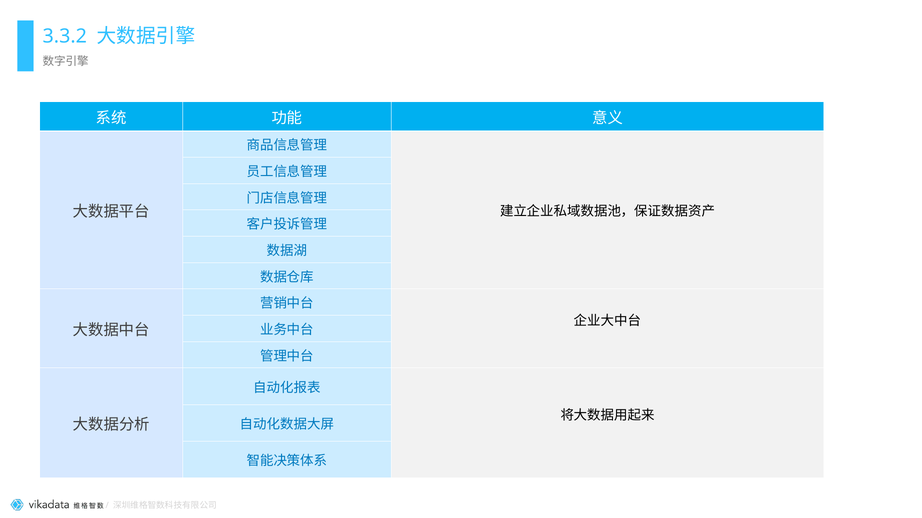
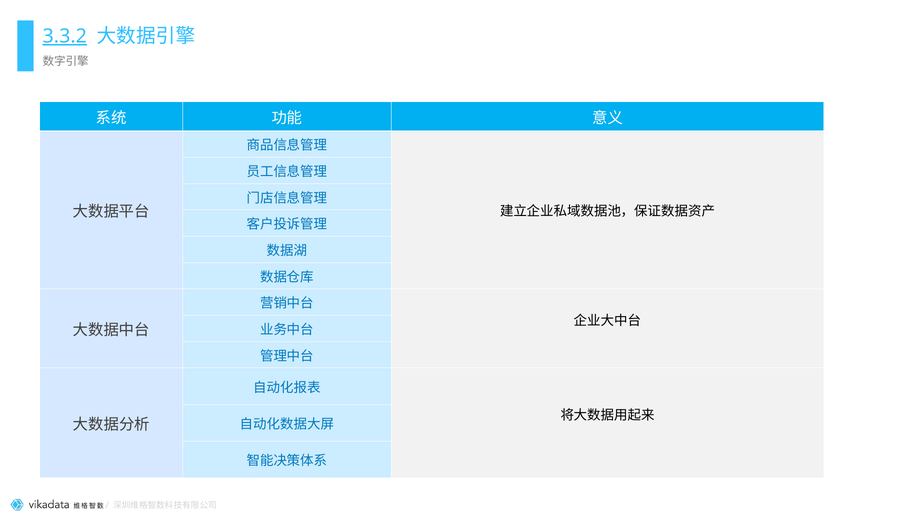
3.3.2 underline: none -> present
